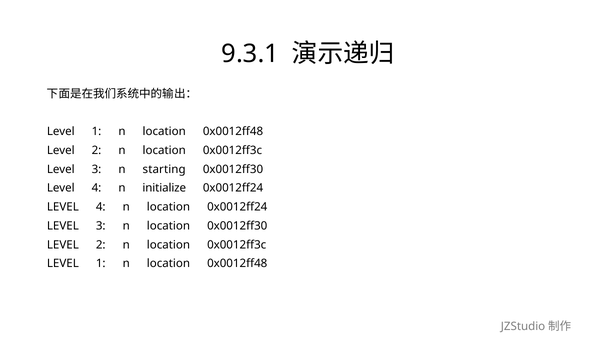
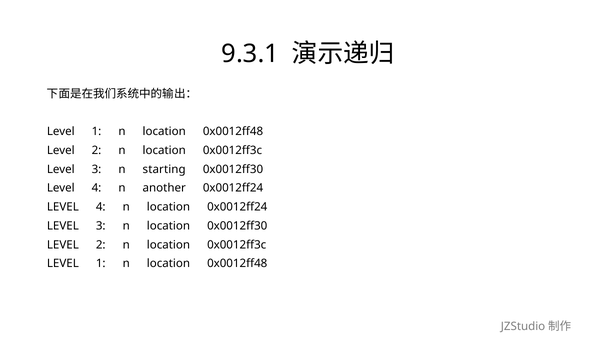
initialize: initialize -> another
